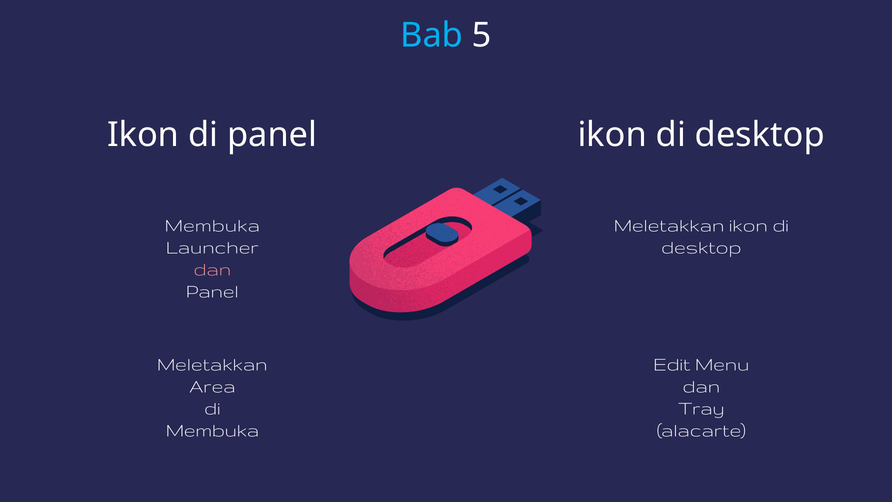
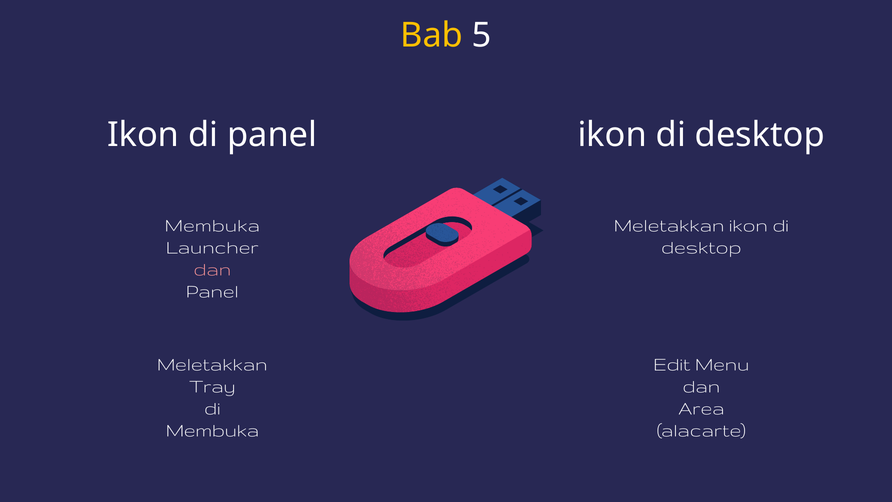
Bab colour: light blue -> yellow
Area: Area -> Tray
Tray: Tray -> Area
